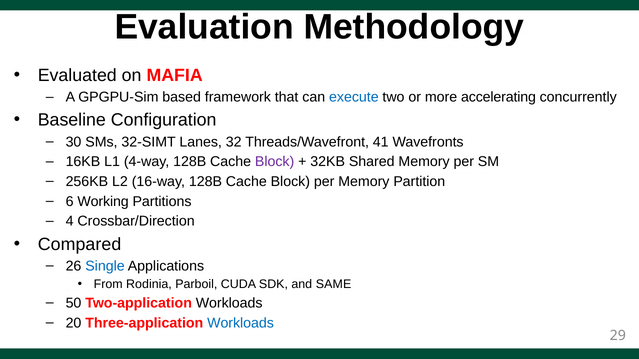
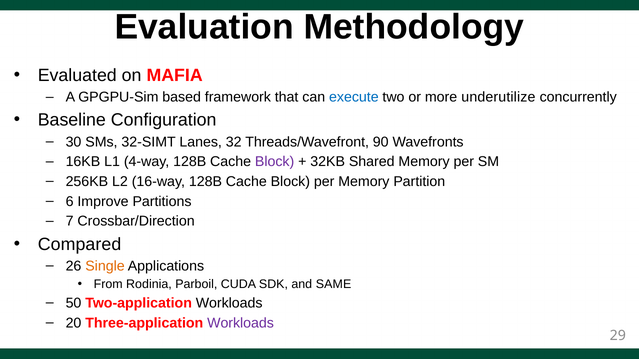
accelerating: accelerating -> underutilize
41: 41 -> 90
Working: Working -> Improve
4: 4 -> 7
Single colour: blue -> orange
Workloads at (241, 323) colour: blue -> purple
